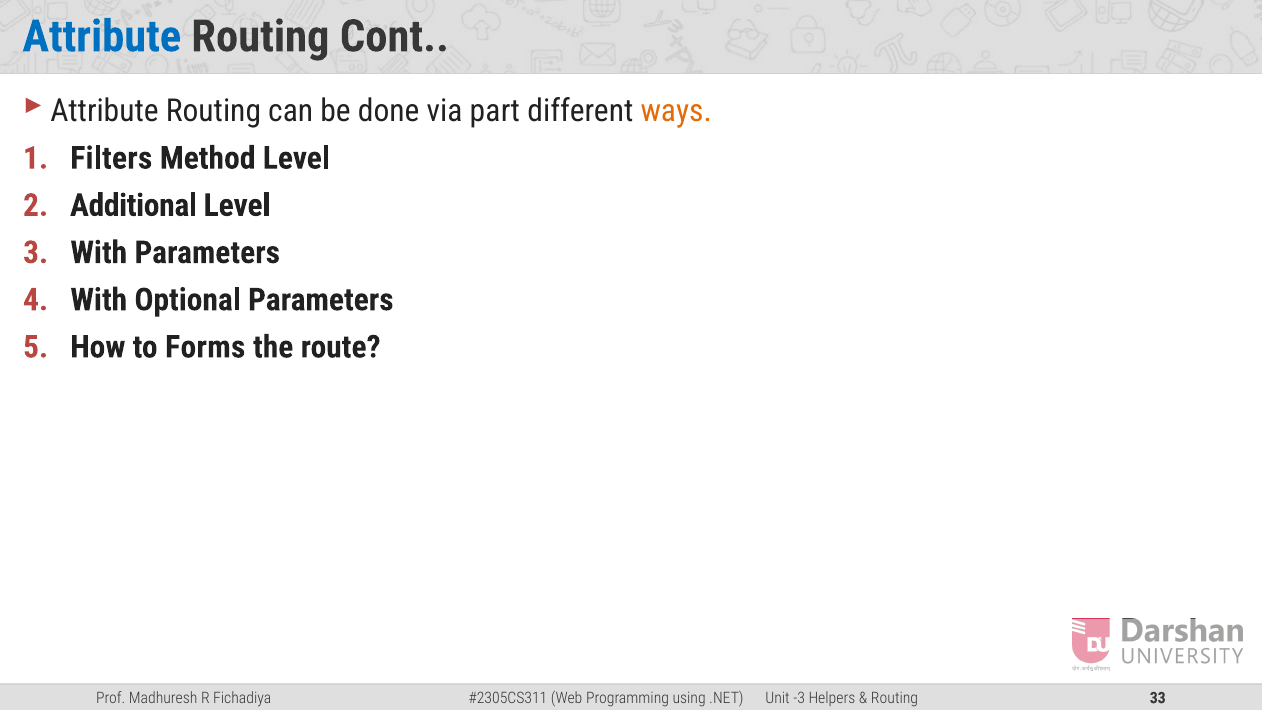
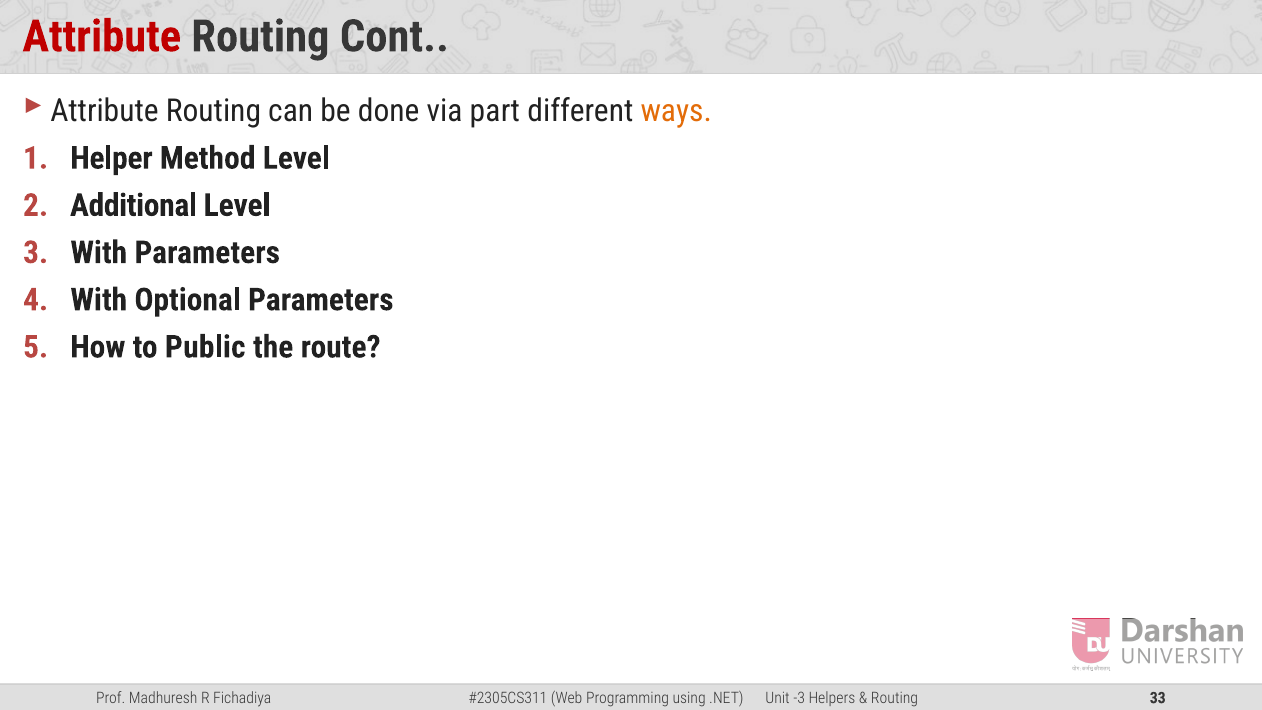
Attribute at (102, 37) colour: blue -> red
Filters: Filters -> Helper
Forms: Forms -> Public
